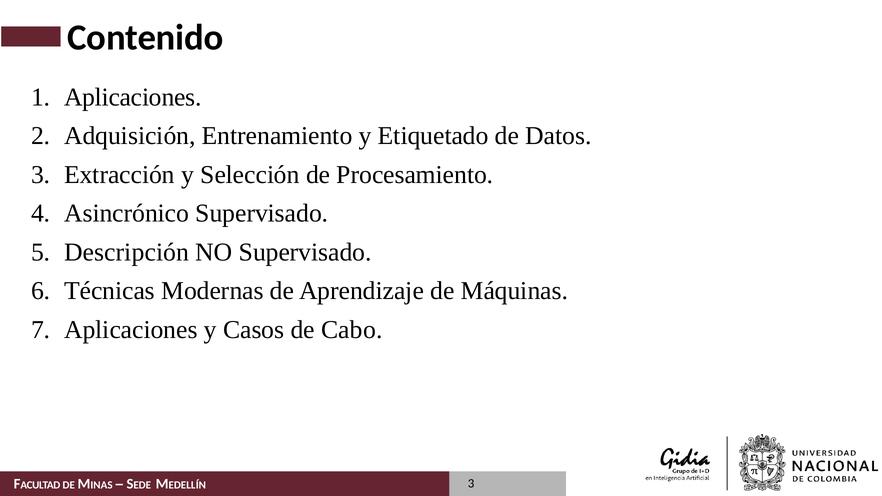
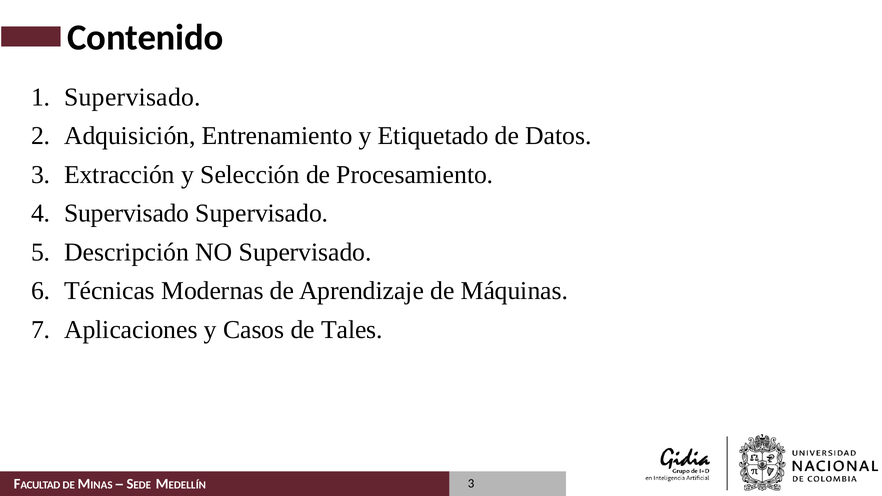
Aplicaciones at (133, 97): Aplicaciones -> Supervisado
Asincrónico at (127, 213): Asincrónico -> Supervisado
Cabo: Cabo -> Tales
